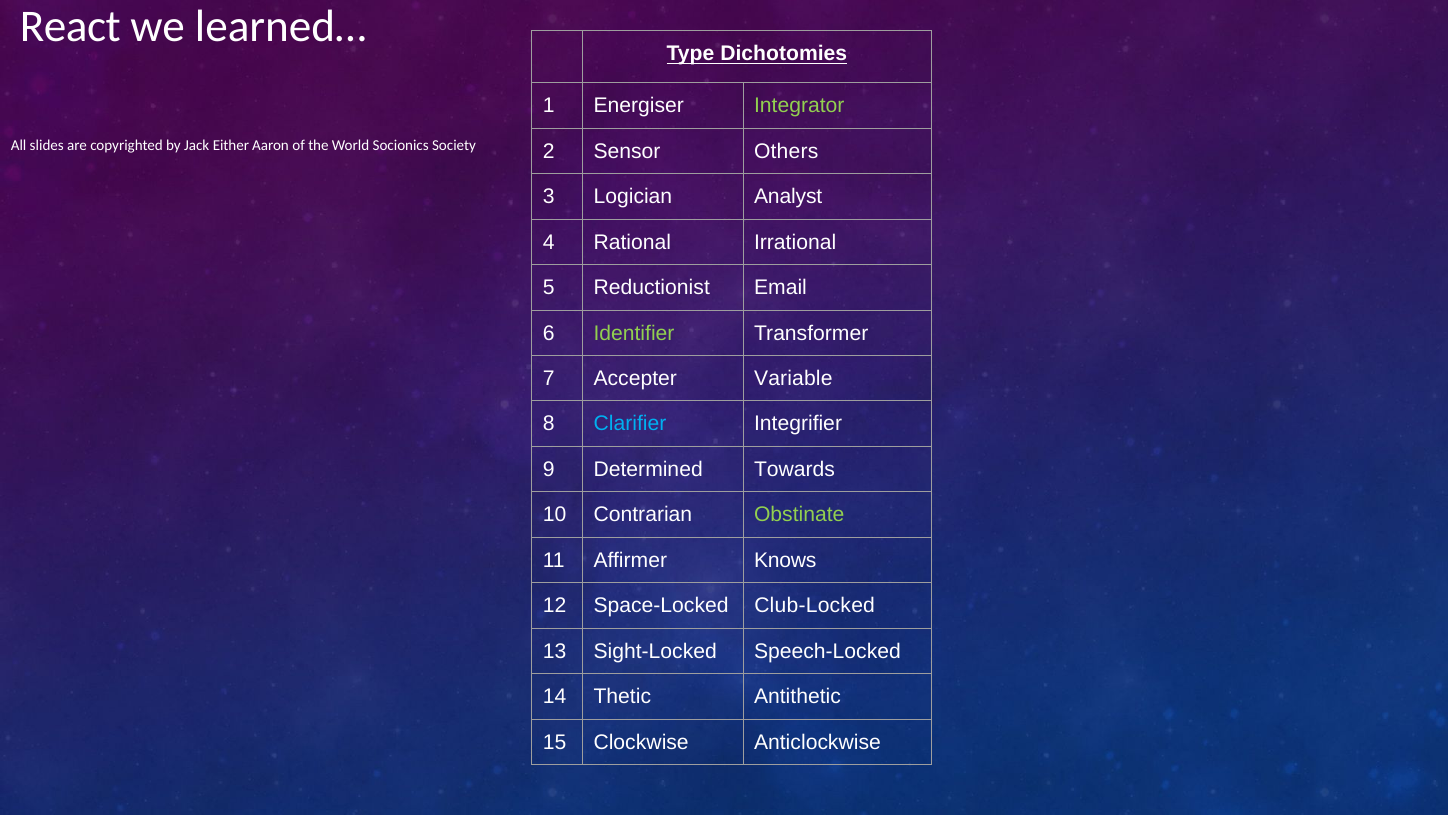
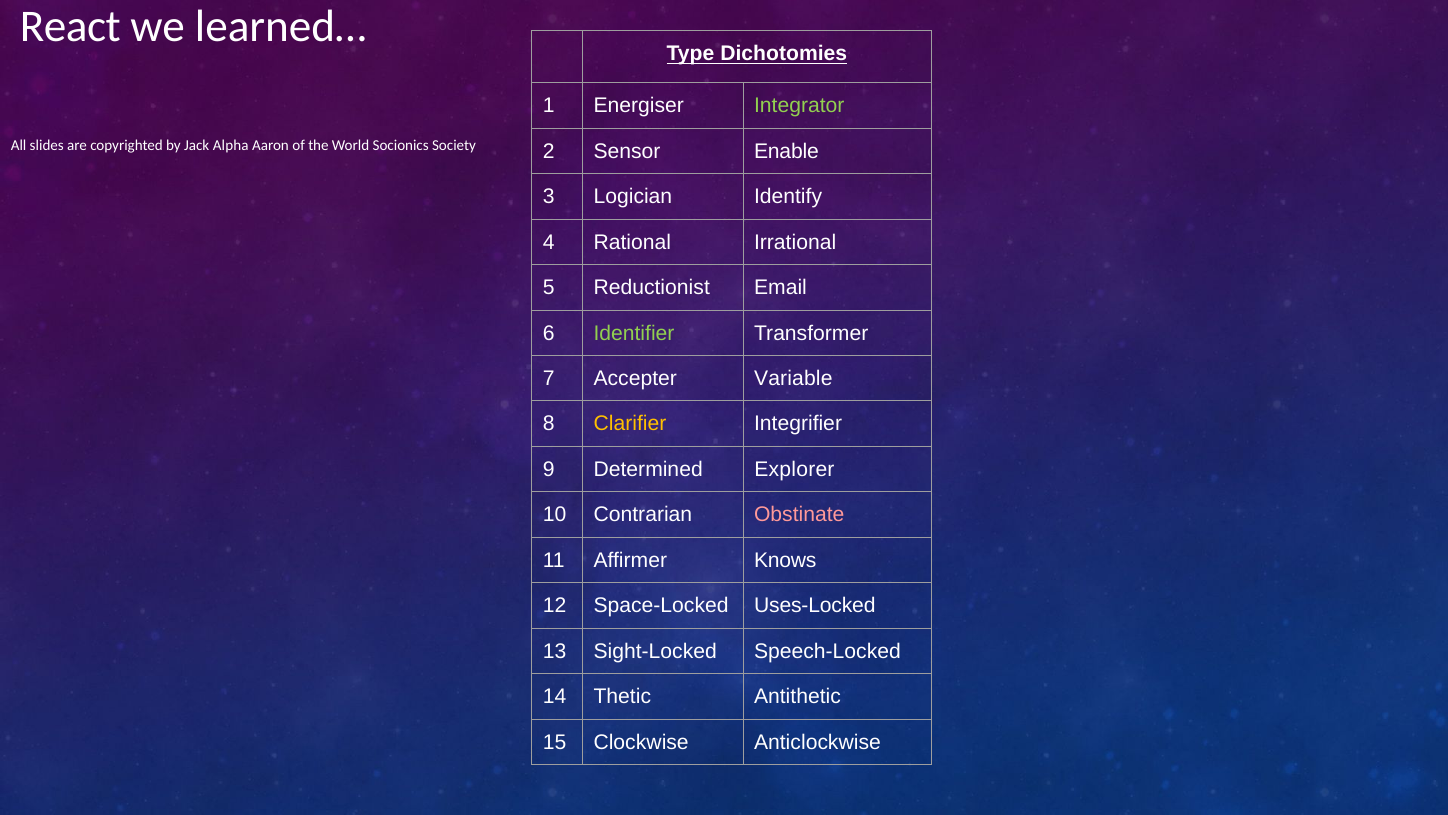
Either: Either -> Alpha
Others: Others -> Enable
Analyst: Analyst -> Identify
Clarifier colour: light blue -> yellow
Towards: Towards -> Explorer
Obstinate colour: light green -> pink
Club-Locked: Club-Locked -> Uses-Locked
